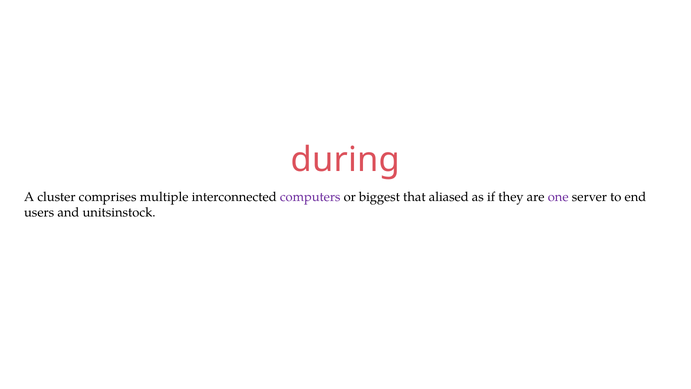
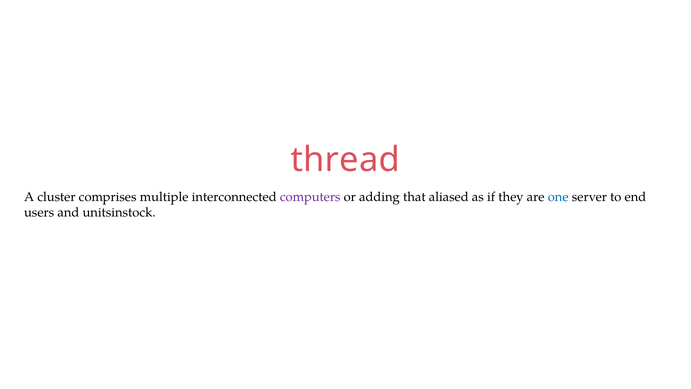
during: during -> thread
biggest: biggest -> adding
one colour: purple -> blue
